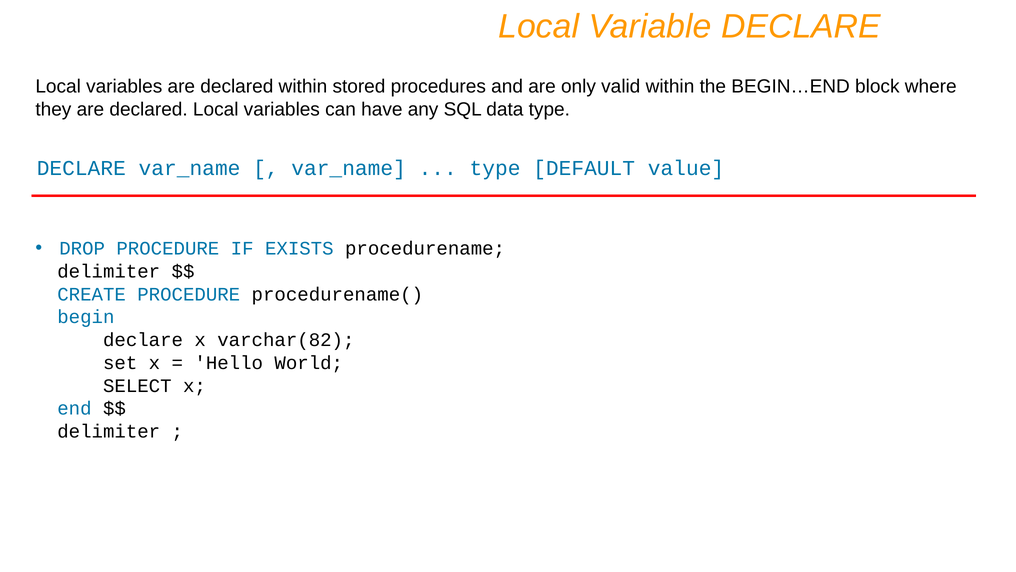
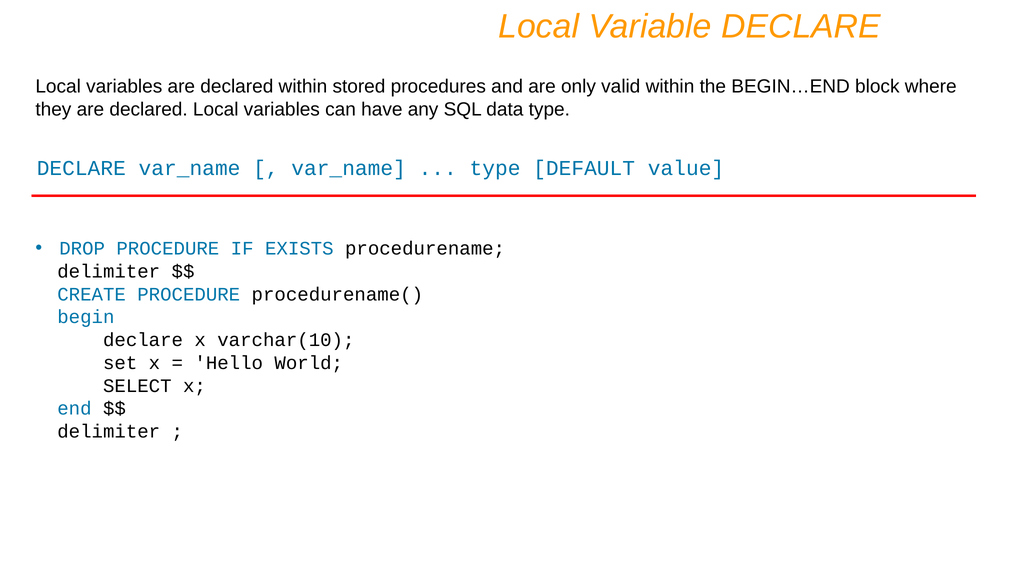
varchar(82: varchar(82 -> varchar(10
